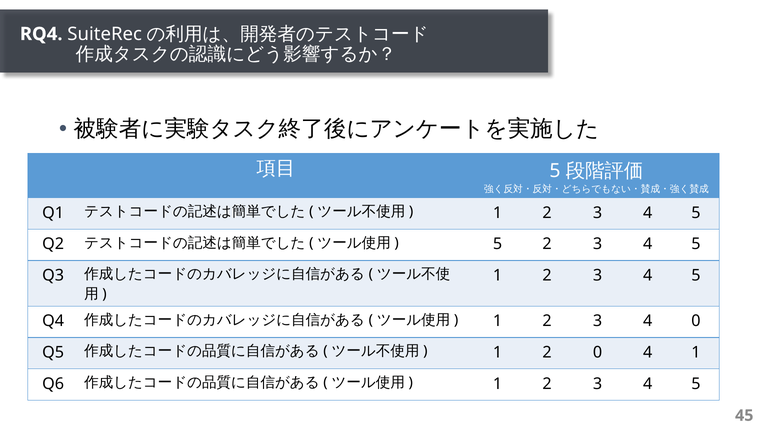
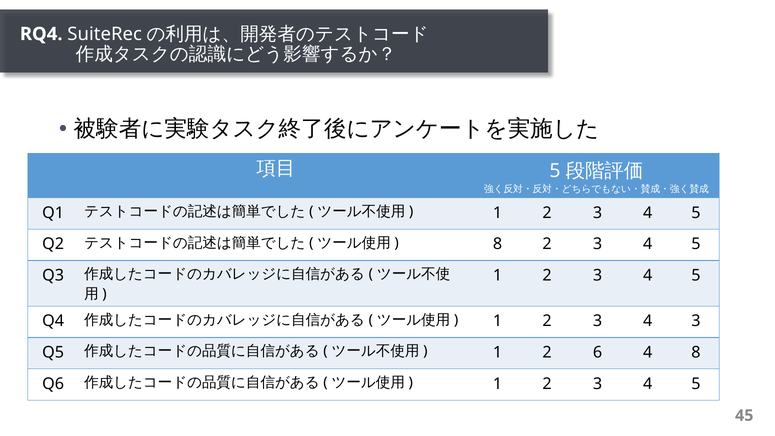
5 at (498, 244): 5 -> 8
4 0: 0 -> 3
2 0: 0 -> 6
4 1: 1 -> 8
